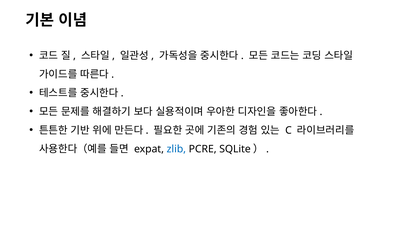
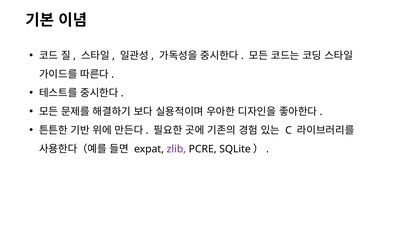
zlib colour: blue -> purple
